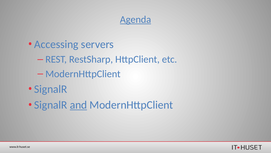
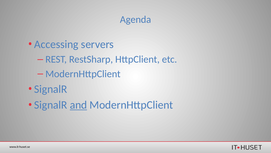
Agenda underline: present -> none
